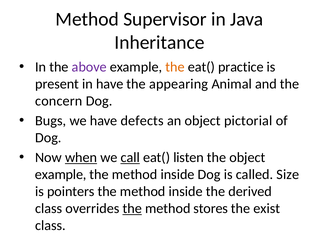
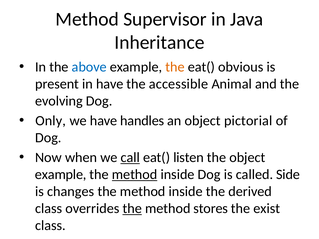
above colour: purple -> blue
practice: practice -> obvious
appearing: appearing -> accessible
concern: concern -> evolving
Bugs: Bugs -> Only
defects: defects -> handles
when underline: present -> none
method at (135, 175) underline: none -> present
Size: Size -> Side
pointers: pointers -> changes
